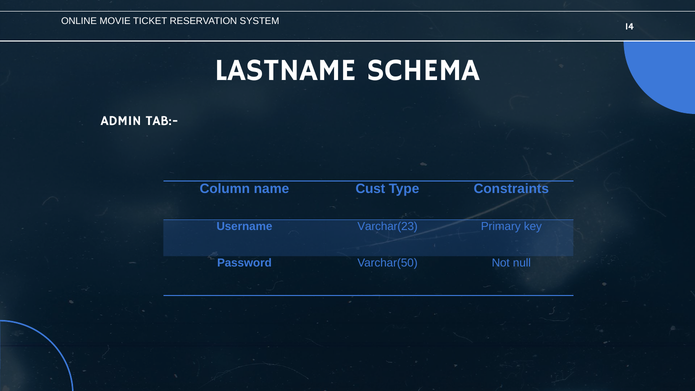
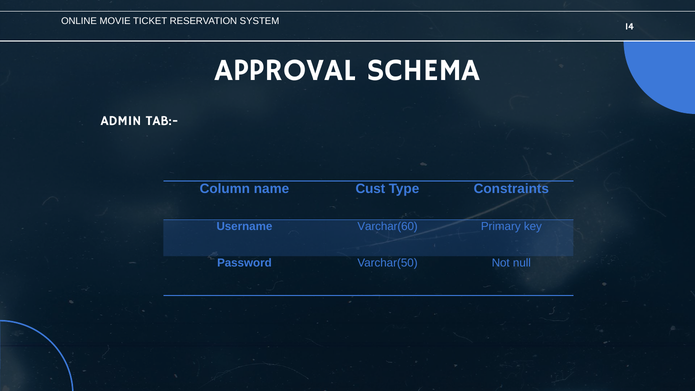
LASTNAME: LASTNAME -> APPROVAL
Varchar(23: Varchar(23 -> Varchar(60
